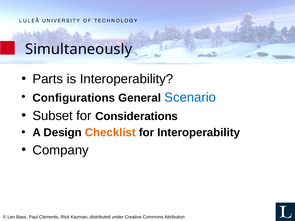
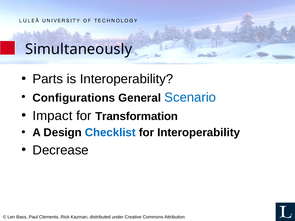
Subset: Subset -> Impact
Considerations: Considerations -> Transformation
Checklist colour: orange -> blue
Company: Company -> Decrease
